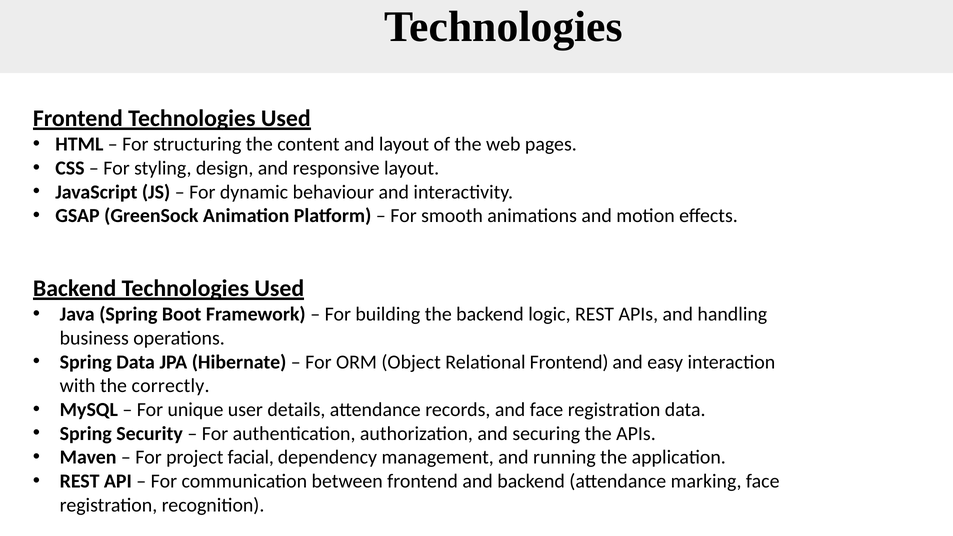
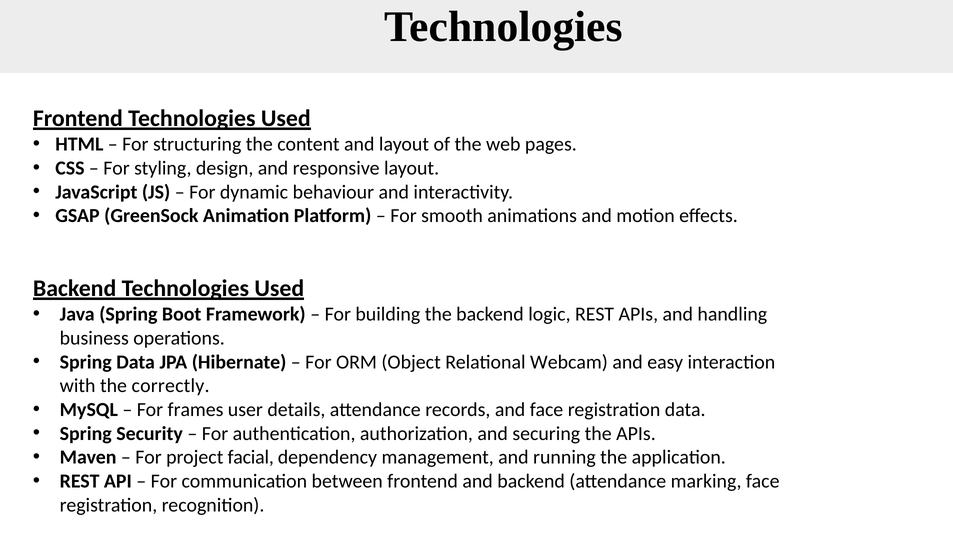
Relational Frontend: Frontend -> Webcam
unique: unique -> frames
